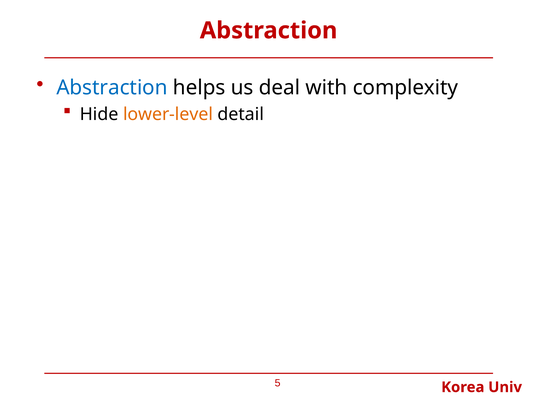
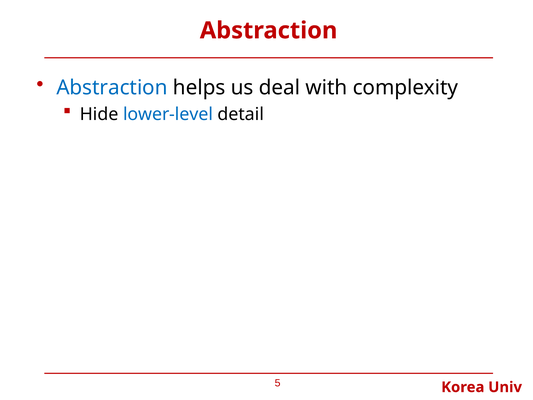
lower-level colour: orange -> blue
